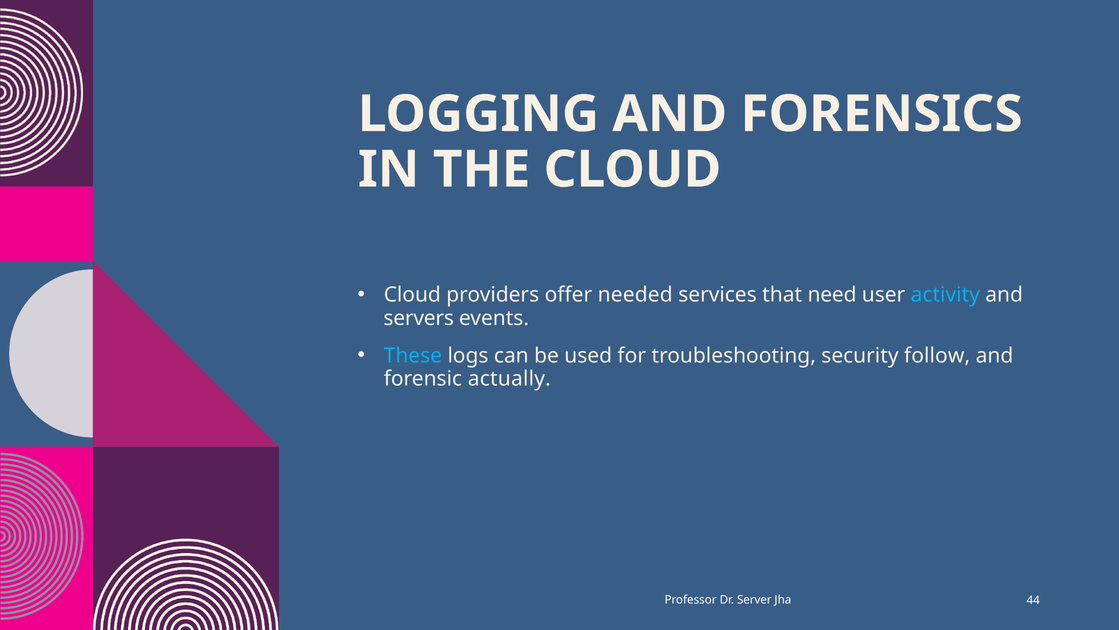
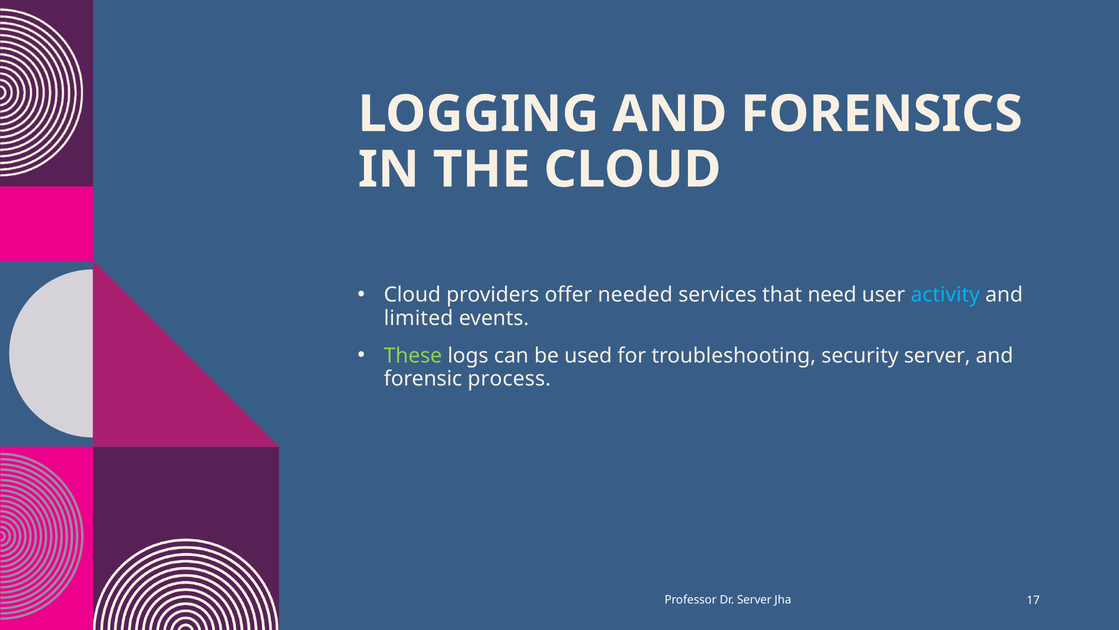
servers: servers -> limited
These colour: light blue -> light green
security follow: follow -> server
actually: actually -> process
44: 44 -> 17
